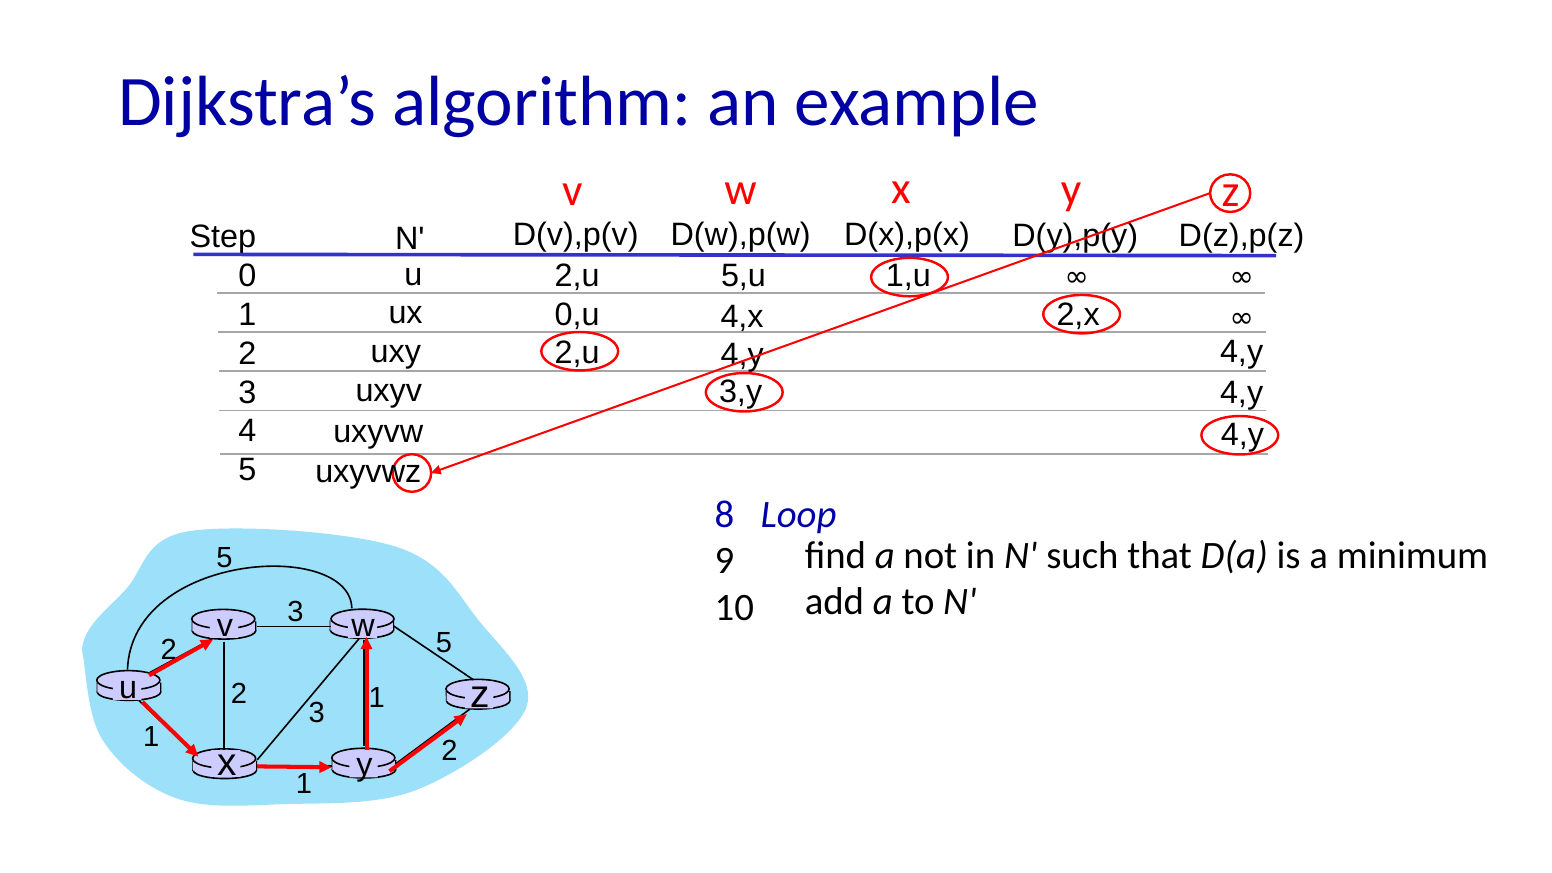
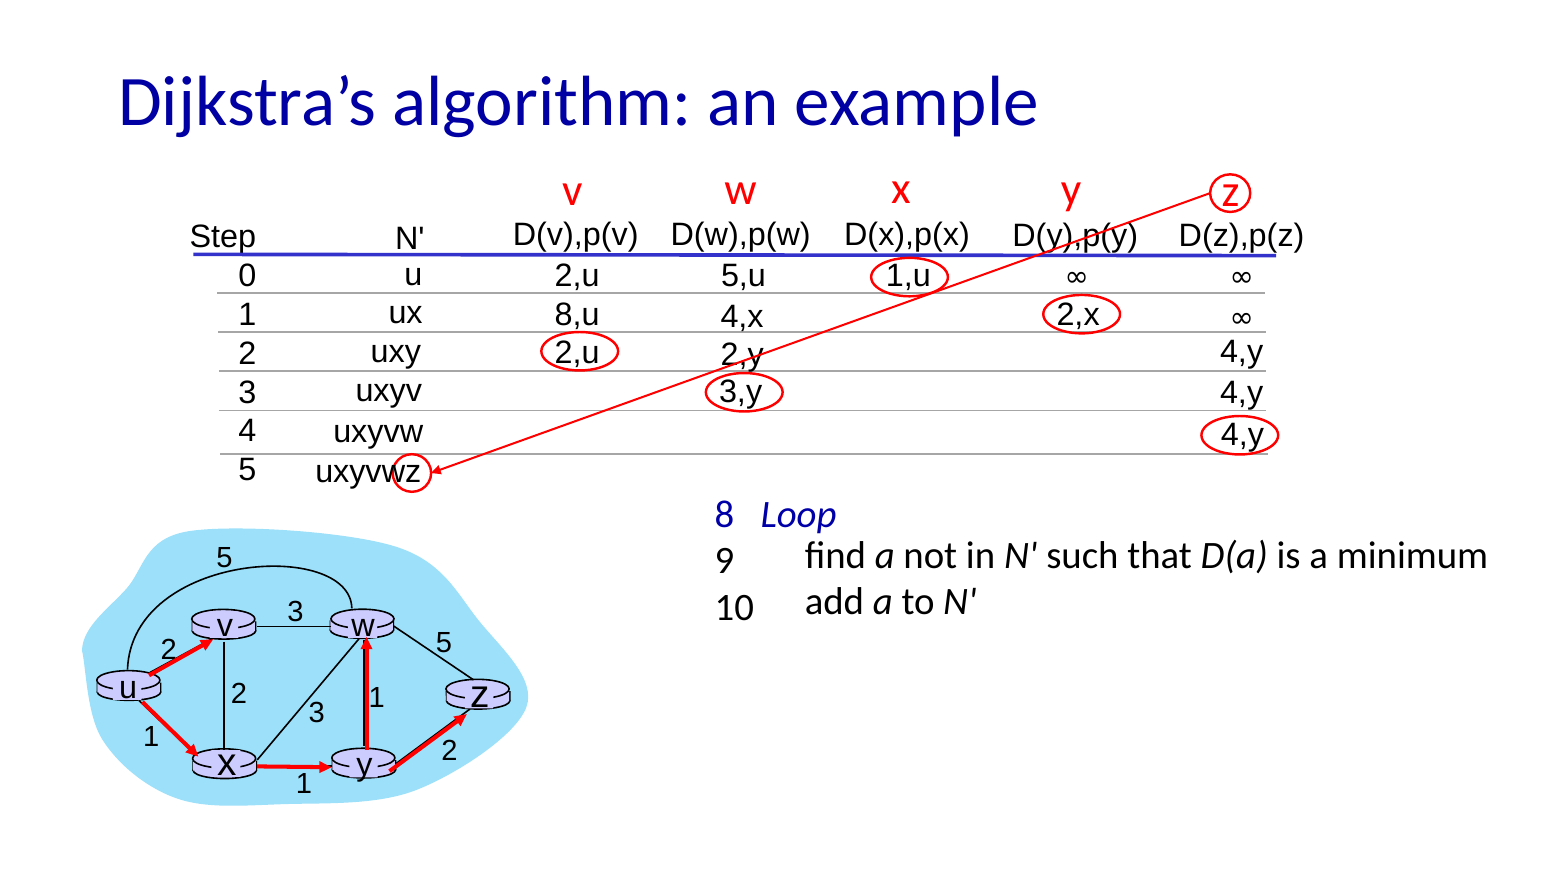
0,u: 0,u -> 8,u
4,y at (742, 355): 4,y -> 2,y
